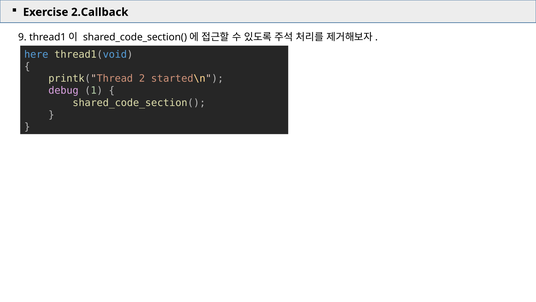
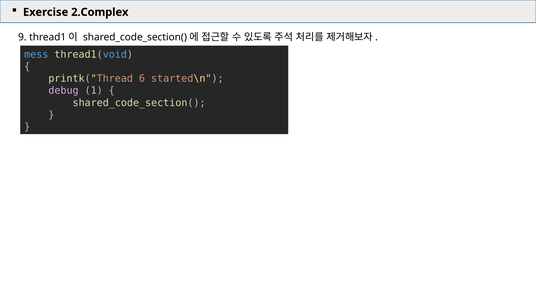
2.Callback: 2.Callback -> 2.Complex
here: here -> mess
2: 2 -> 6
